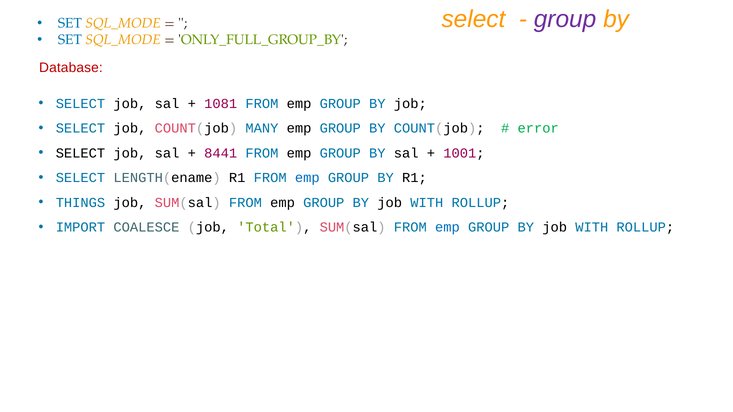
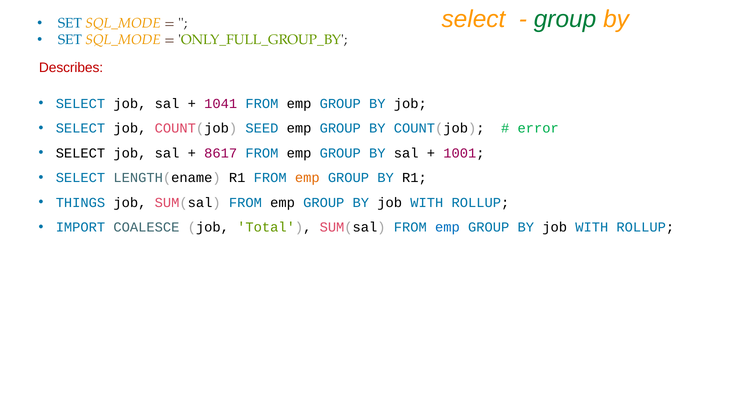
group at (565, 19) colour: purple -> green
Database: Database -> Describes
1081: 1081 -> 1041
MANY: MANY -> SEED
8441: 8441 -> 8617
emp at (307, 178) colour: blue -> orange
